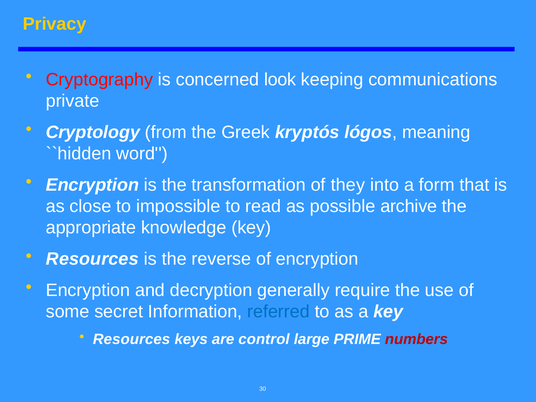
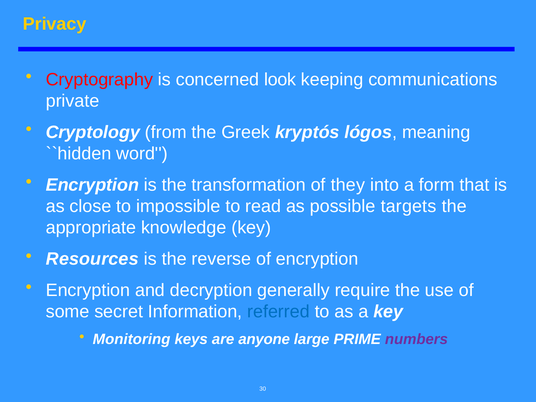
archive: archive -> targets
Resources at (132, 339): Resources -> Monitoring
control: control -> anyone
numbers colour: red -> purple
